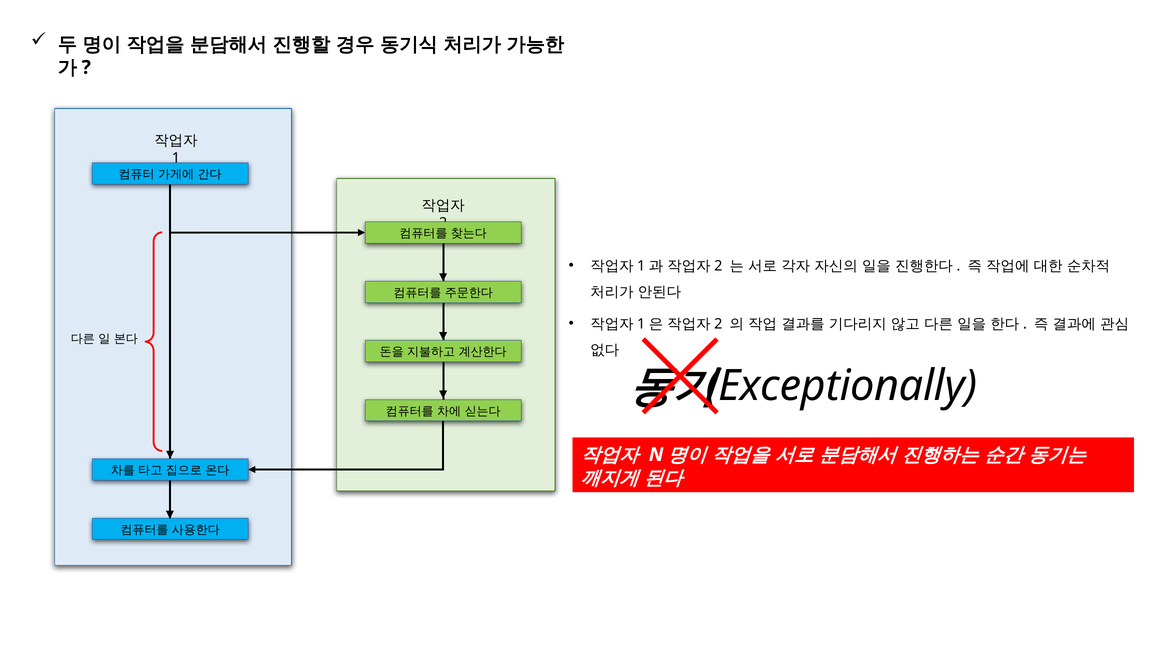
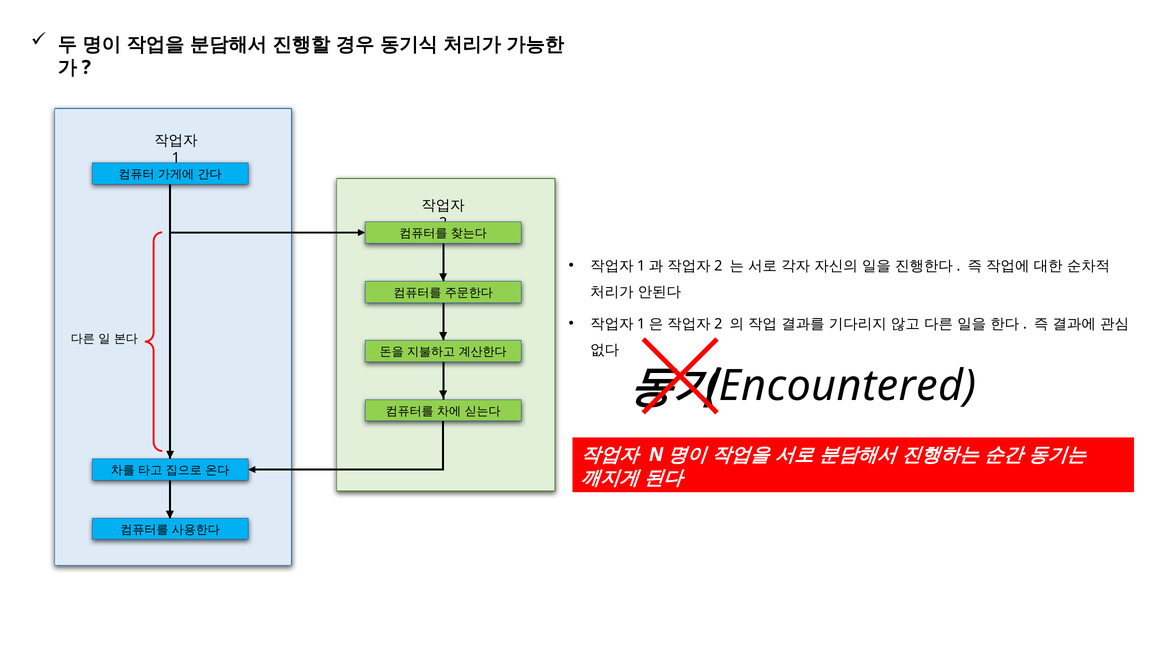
Exceptionally: Exceptionally -> Encountered
